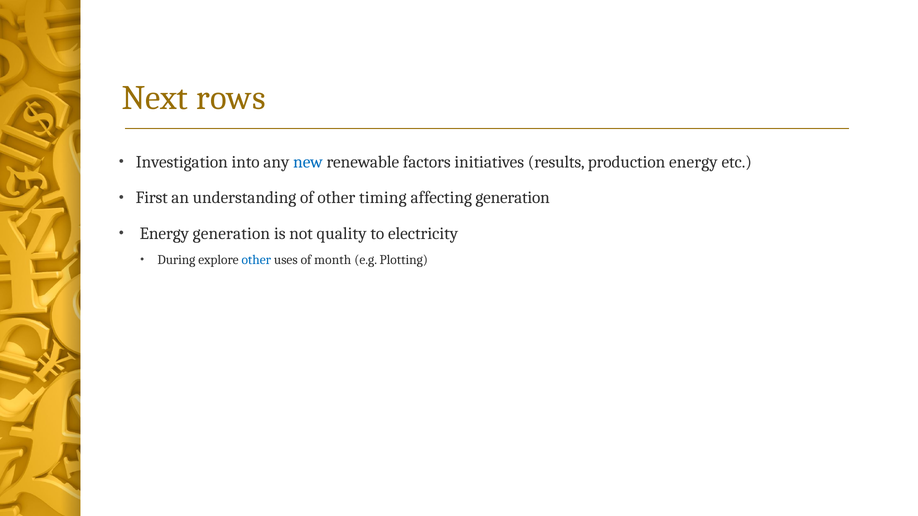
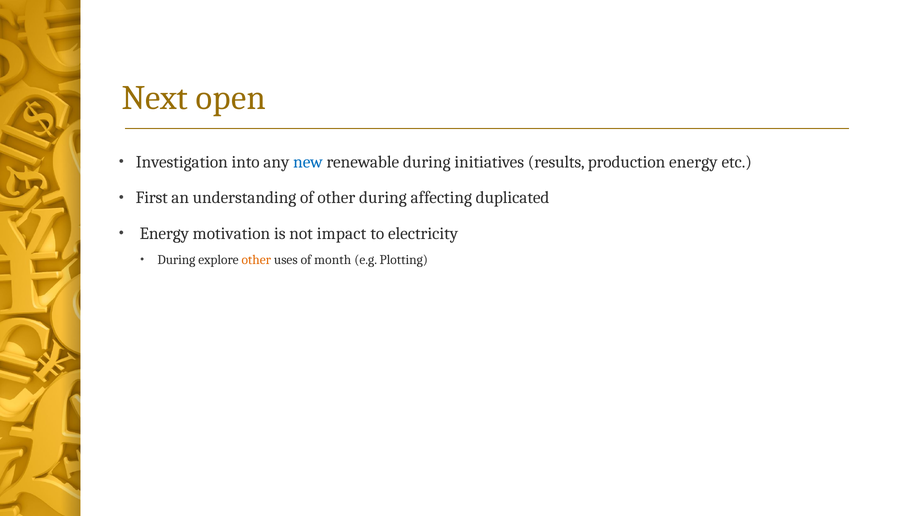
rows: rows -> open
renewable factors: factors -> during
other timing: timing -> during
affecting generation: generation -> duplicated
Energy generation: generation -> motivation
quality: quality -> impact
other at (256, 260) colour: blue -> orange
